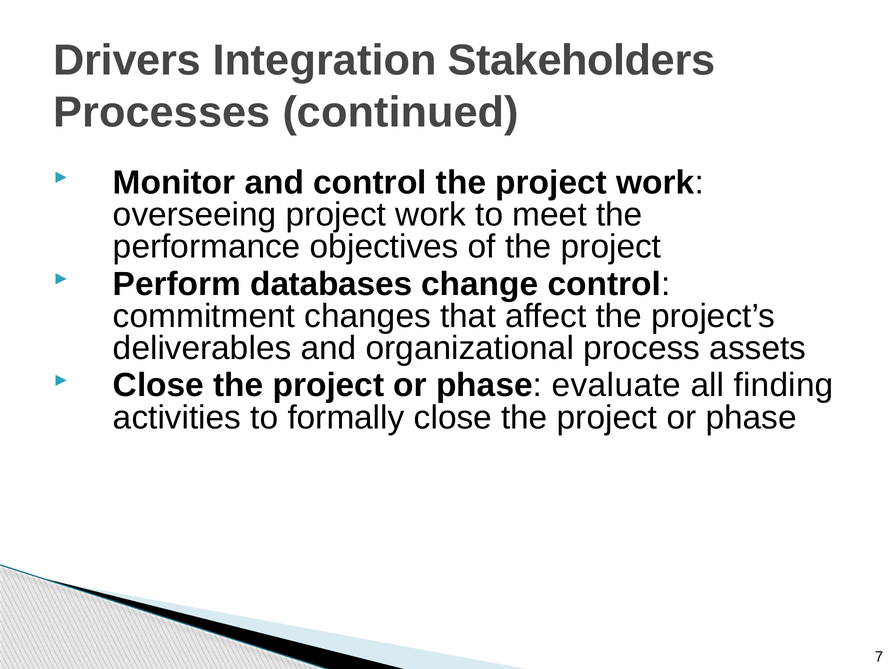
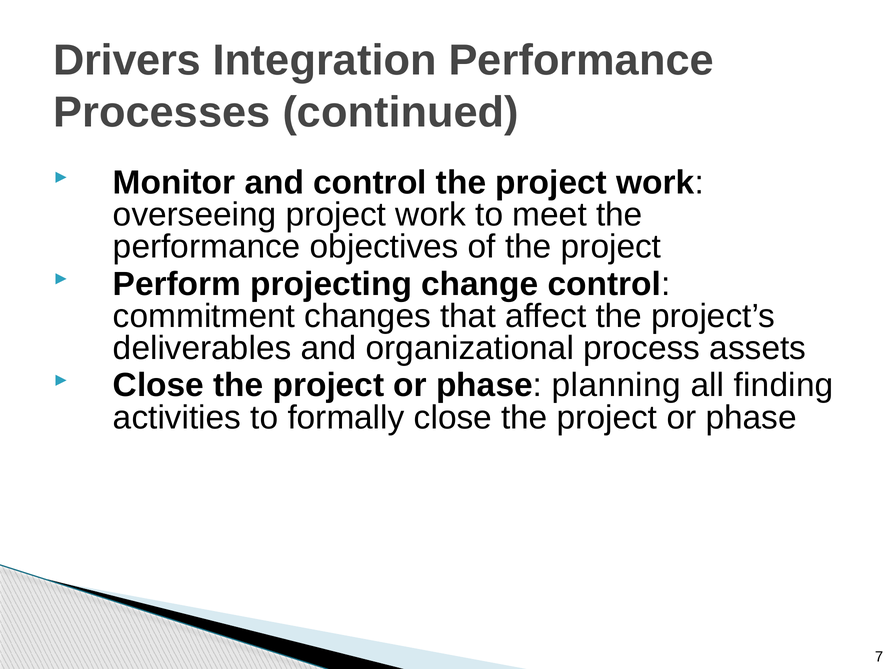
Integration Stakeholders: Stakeholders -> Performance
databases: databases -> projecting
evaluate: evaluate -> planning
